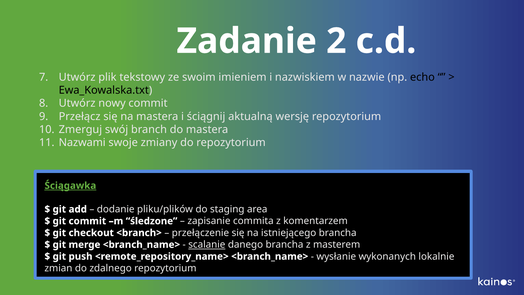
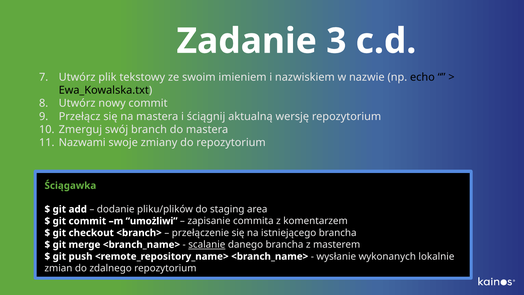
2: 2 -> 3
Ściągawka underline: present -> none
śledzone: śledzone -> umożliwi
